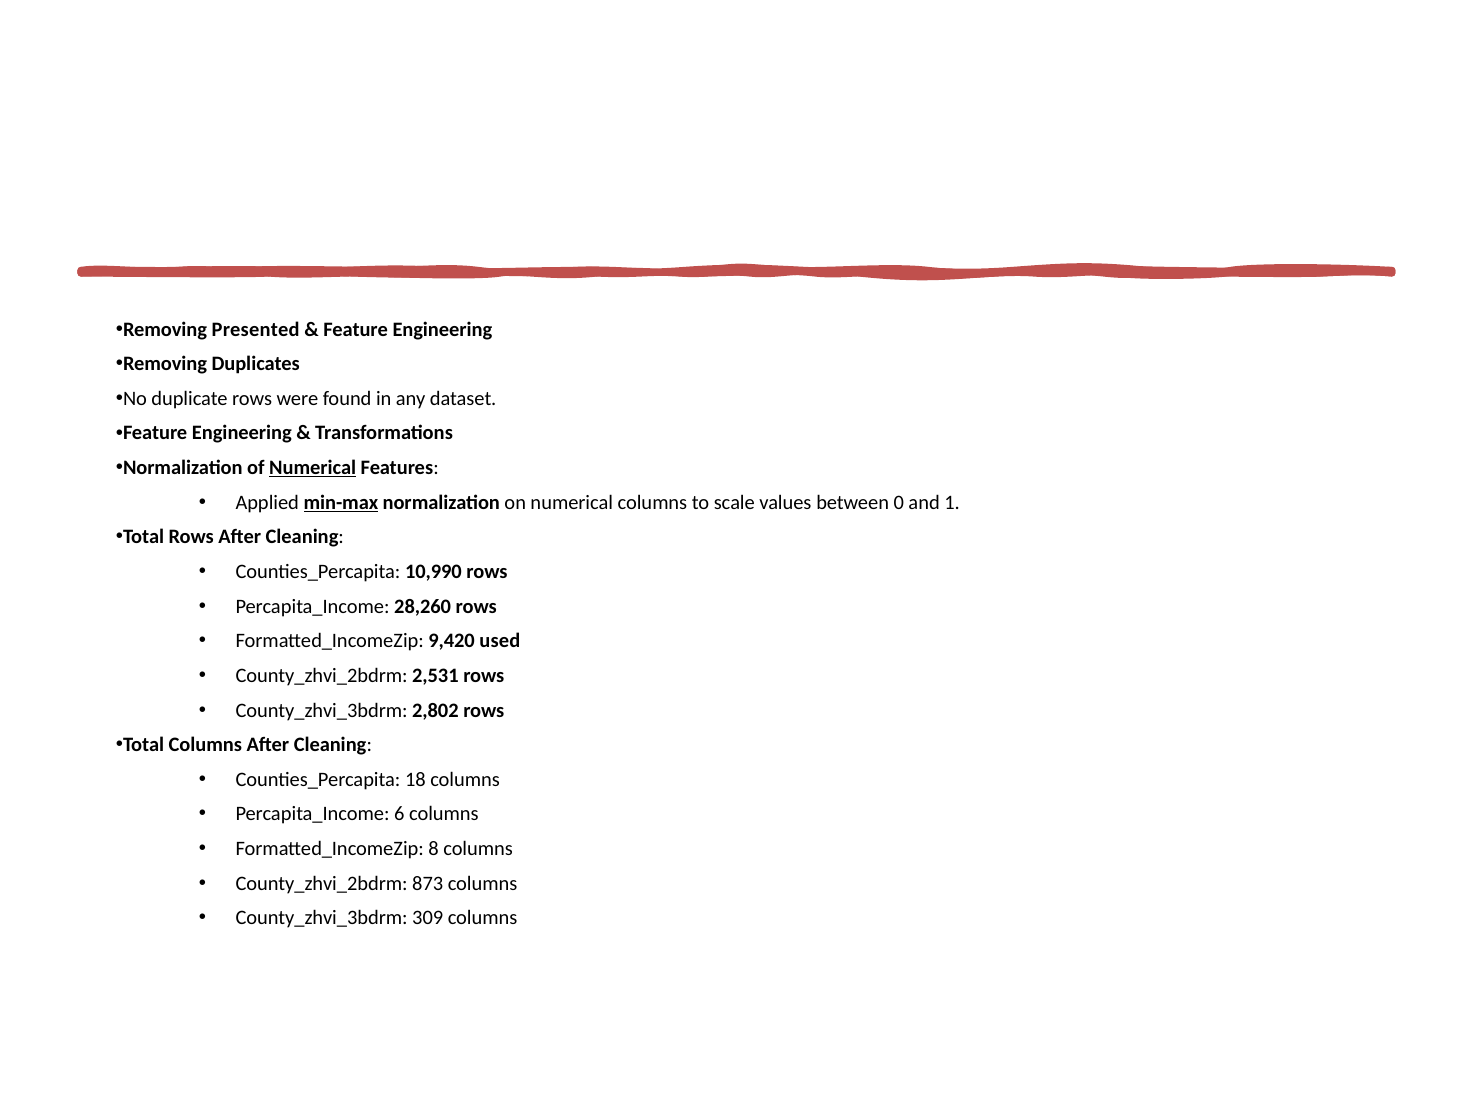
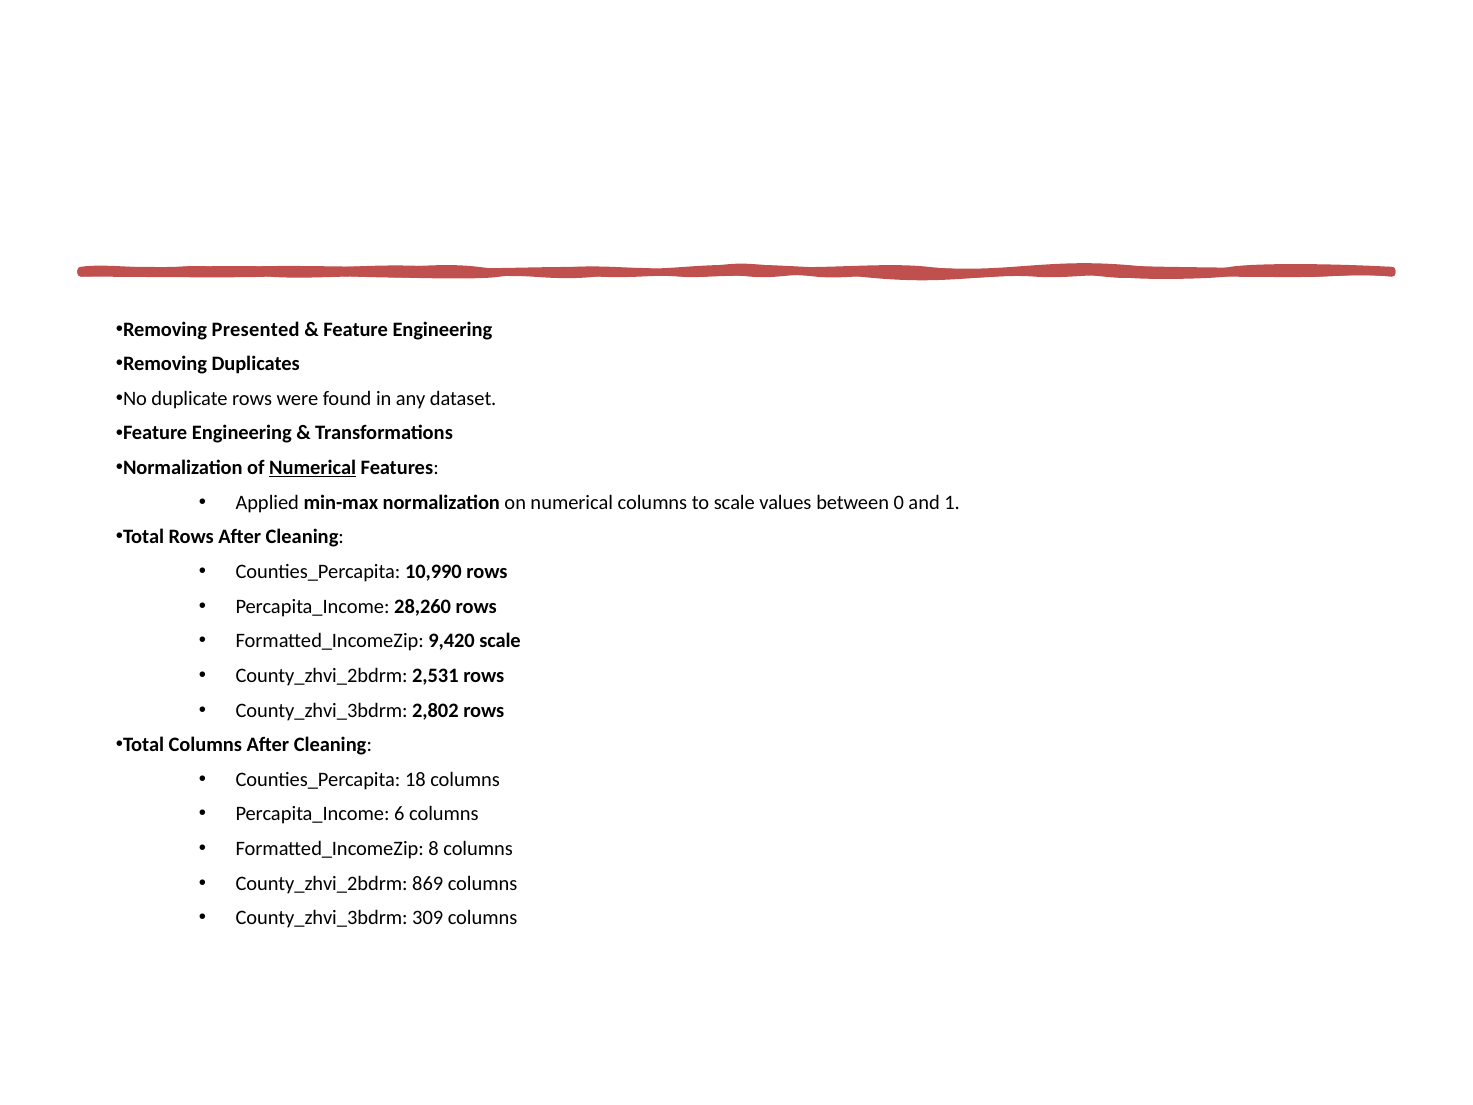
min-max underline: present -> none
9,420 used: used -> scale
873: 873 -> 869
